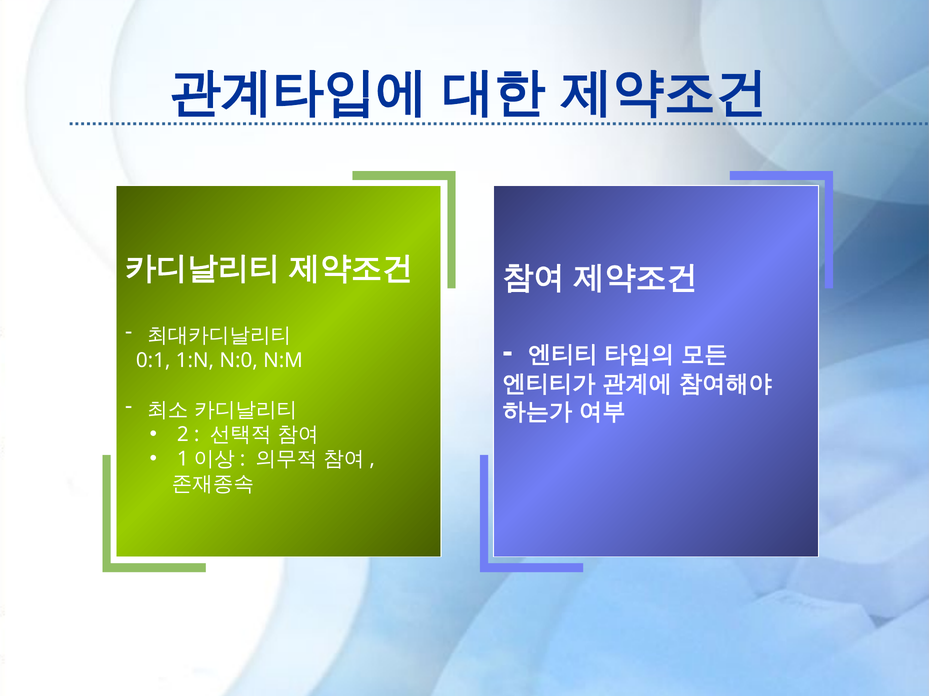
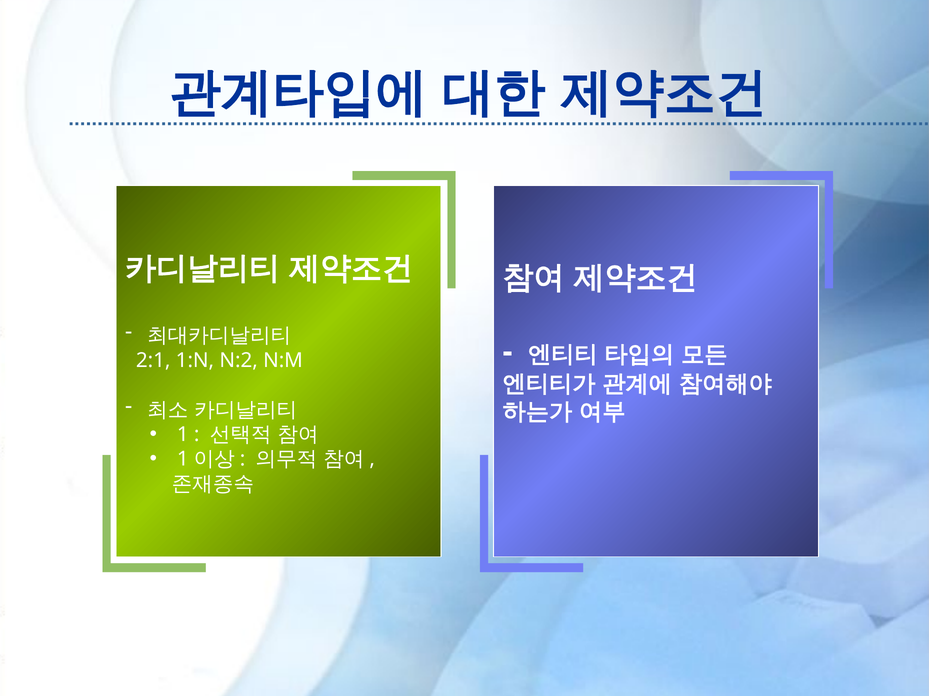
0:1: 0:1 -> 2:1
N:0: N:0 -> N:2
2: 2 -> 1
